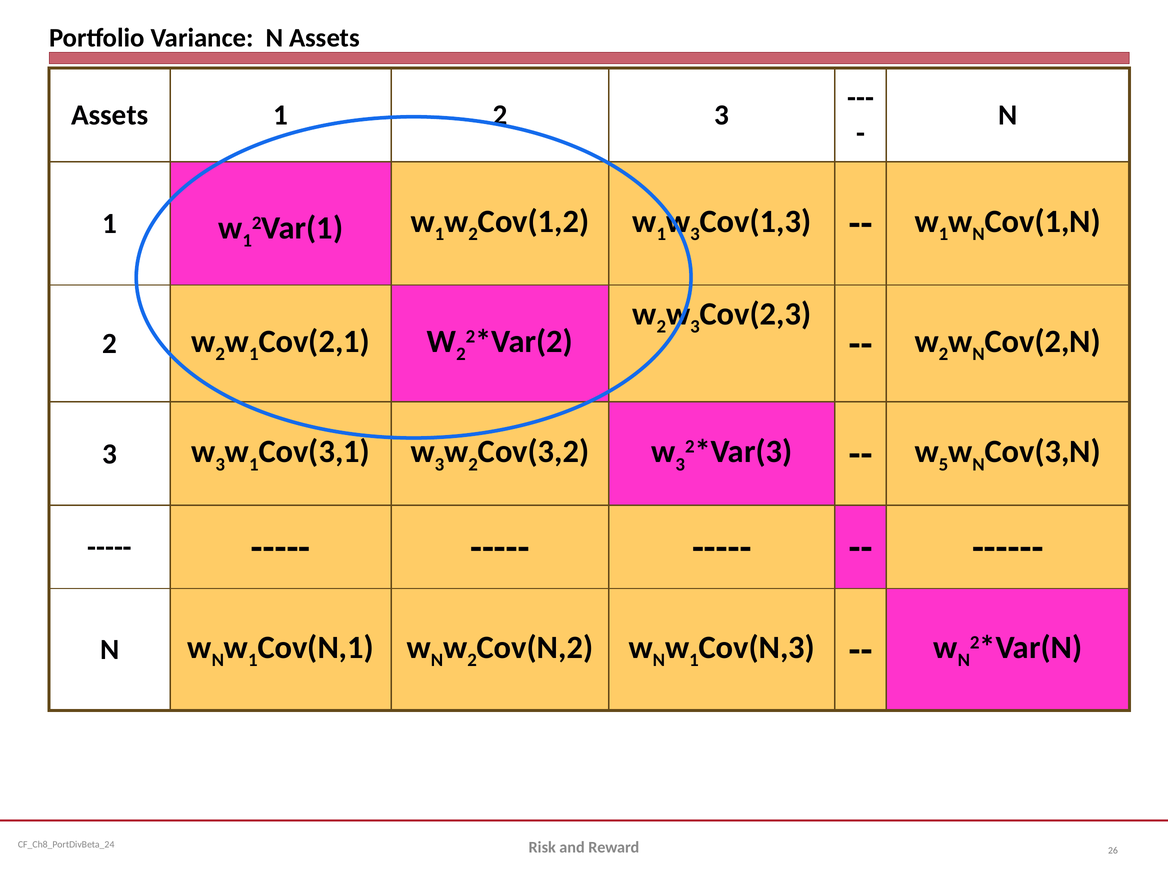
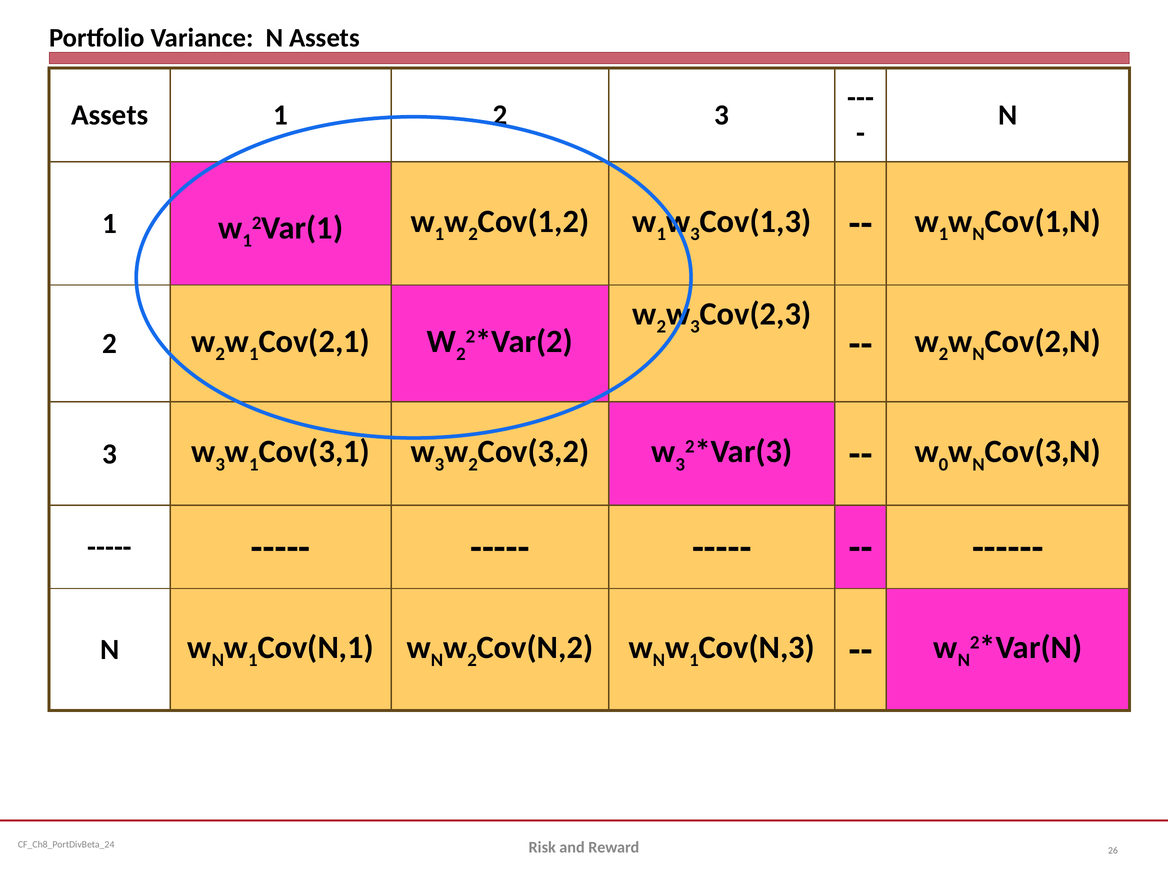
5: 5 -> 0
